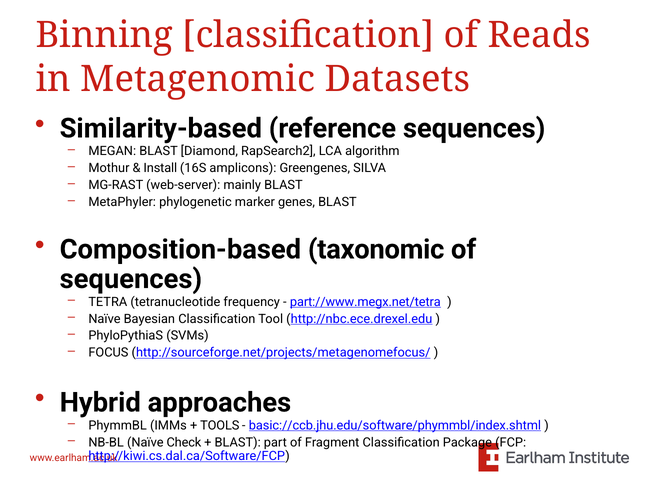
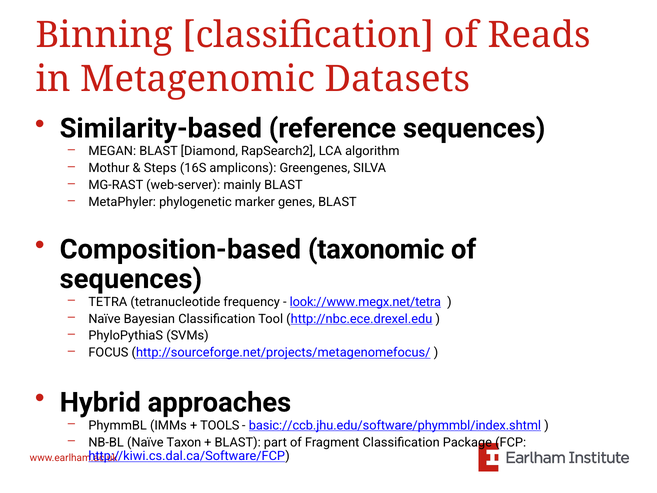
Install: Install -> Steps
part://www.megx.net/tetra: part://www.megx.net/tetra -> look://www.megx.net/tetra
Check: Check -> Taxon
